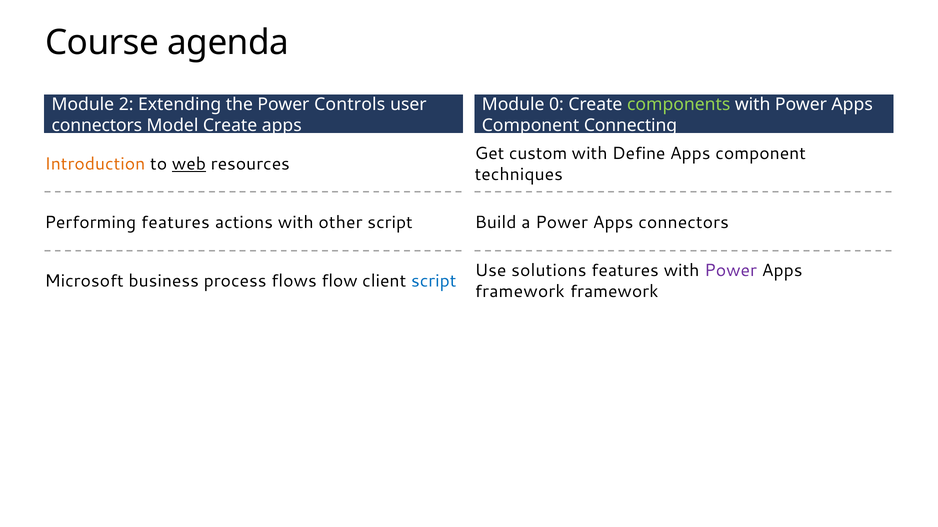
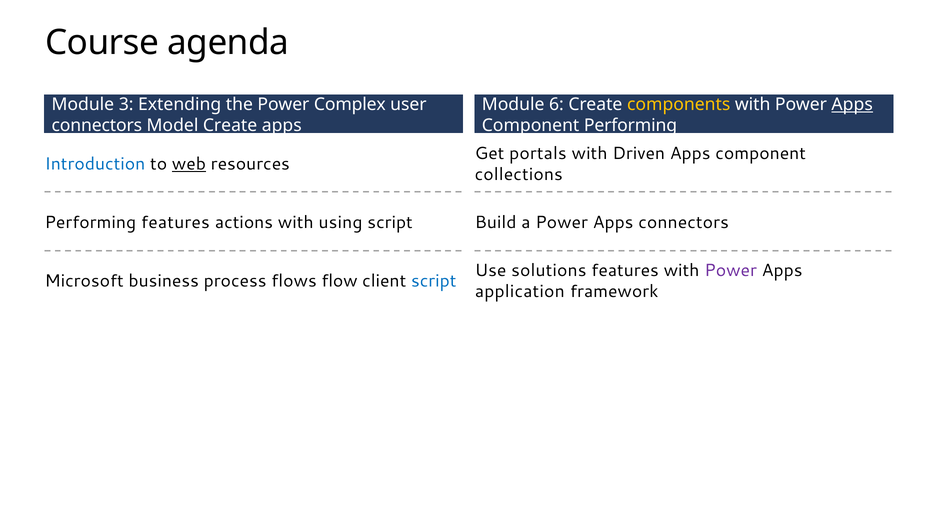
2: 2 -> 3
Controls: Controls -> Complex
0: 0 -> 6
components colour: light green -> yellow
Apps at (852, 105) underline: none -> present
Component Connecting: Connecting -> Performing
custom: custom -> portals
Define: Define -> Driven
Introduction colour: orange -> blue
techniques: techniques -> collections
other: other -> using
framework at (520, 292): framework -> application
